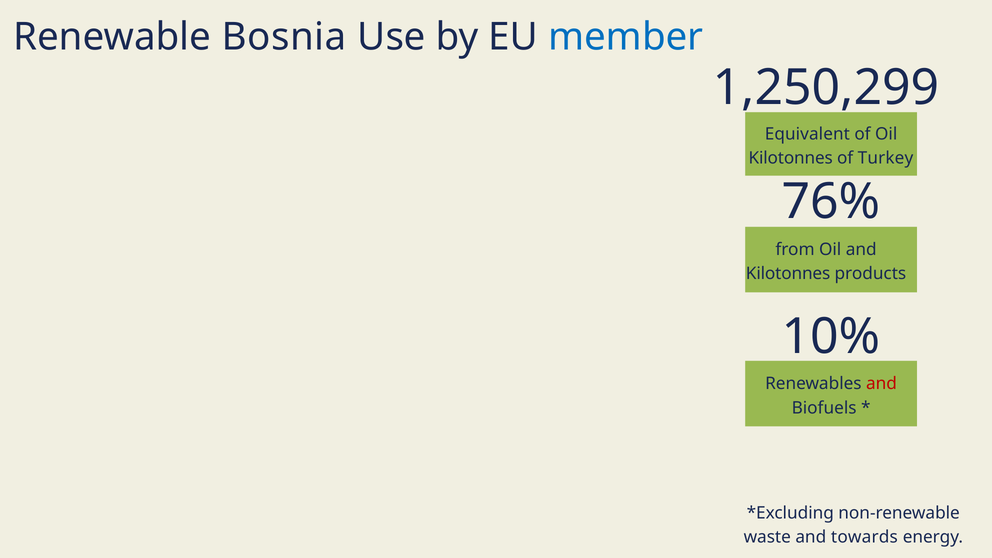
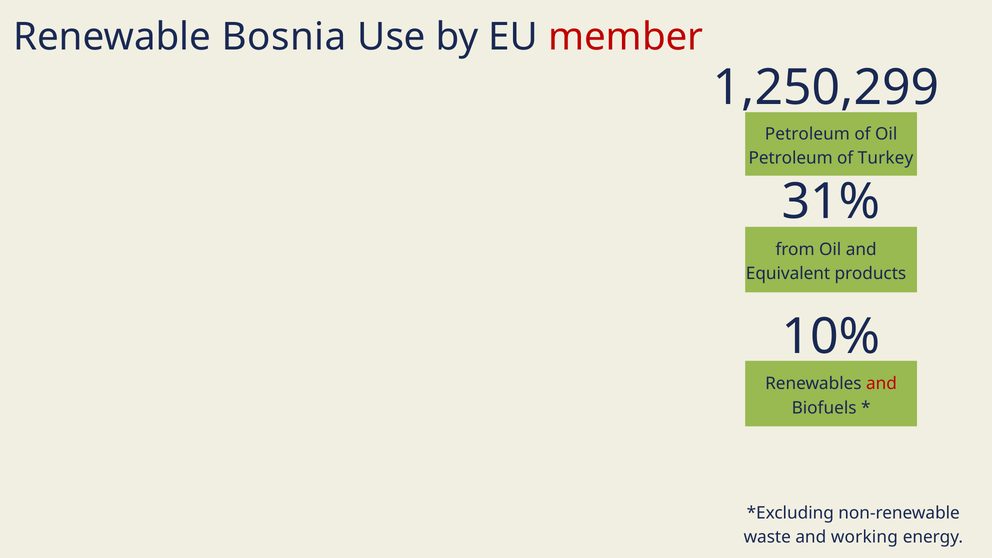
member colour: blue -> red
Equivalent at (807, 134): Equivalent -> Petroleum
Kilotonnes at (791, 158): Kilotonnes -> Petroleum
76%: 76% -> 31%
Kilotonnes at (788, 274): Kilotonnes -> Equivalent
towards: towards -> working
